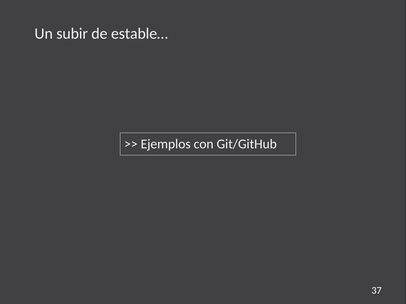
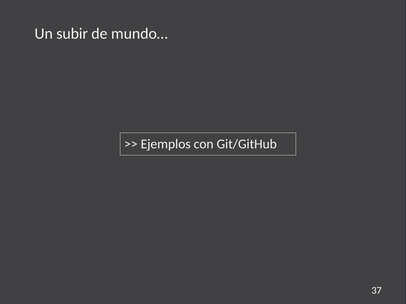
estable…: estable… -> mundo…
